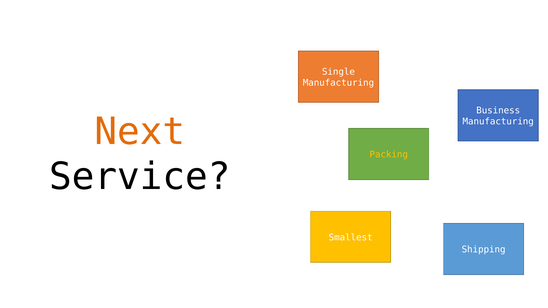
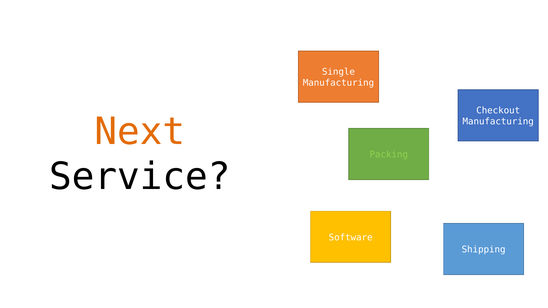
Business: Business -> Checkout
Packing colour: yellow -> light green
Smallest: Smallest -> Software
